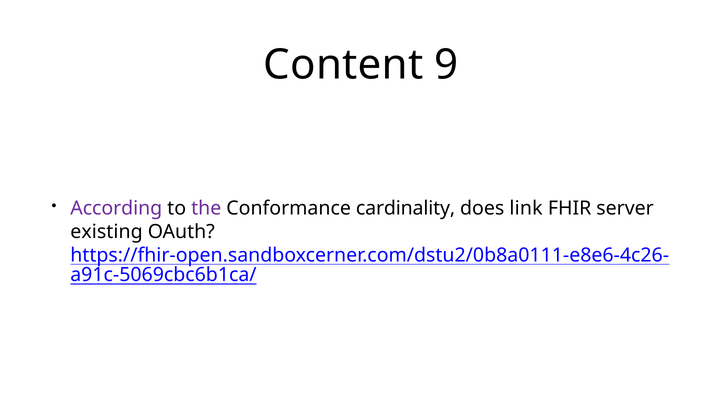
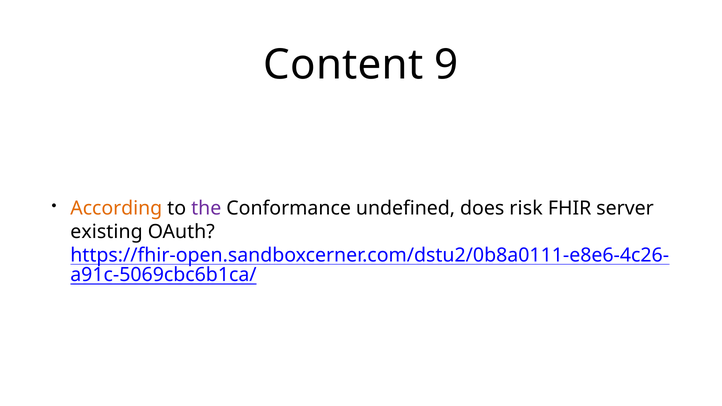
According colour: purple -> orange
cardinality: cardinality -> undefined
link: link -> risk
